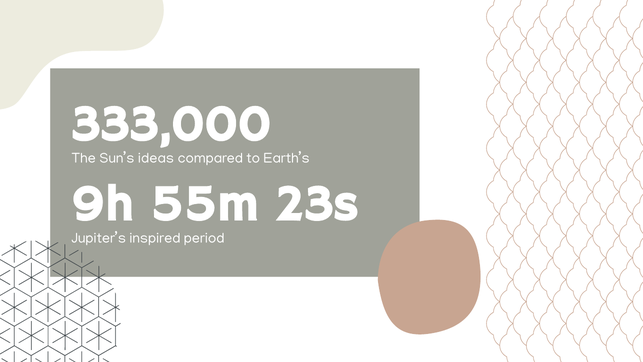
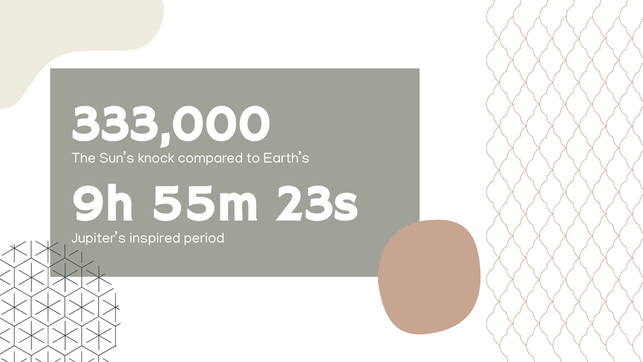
ideas: ideas -> knock
